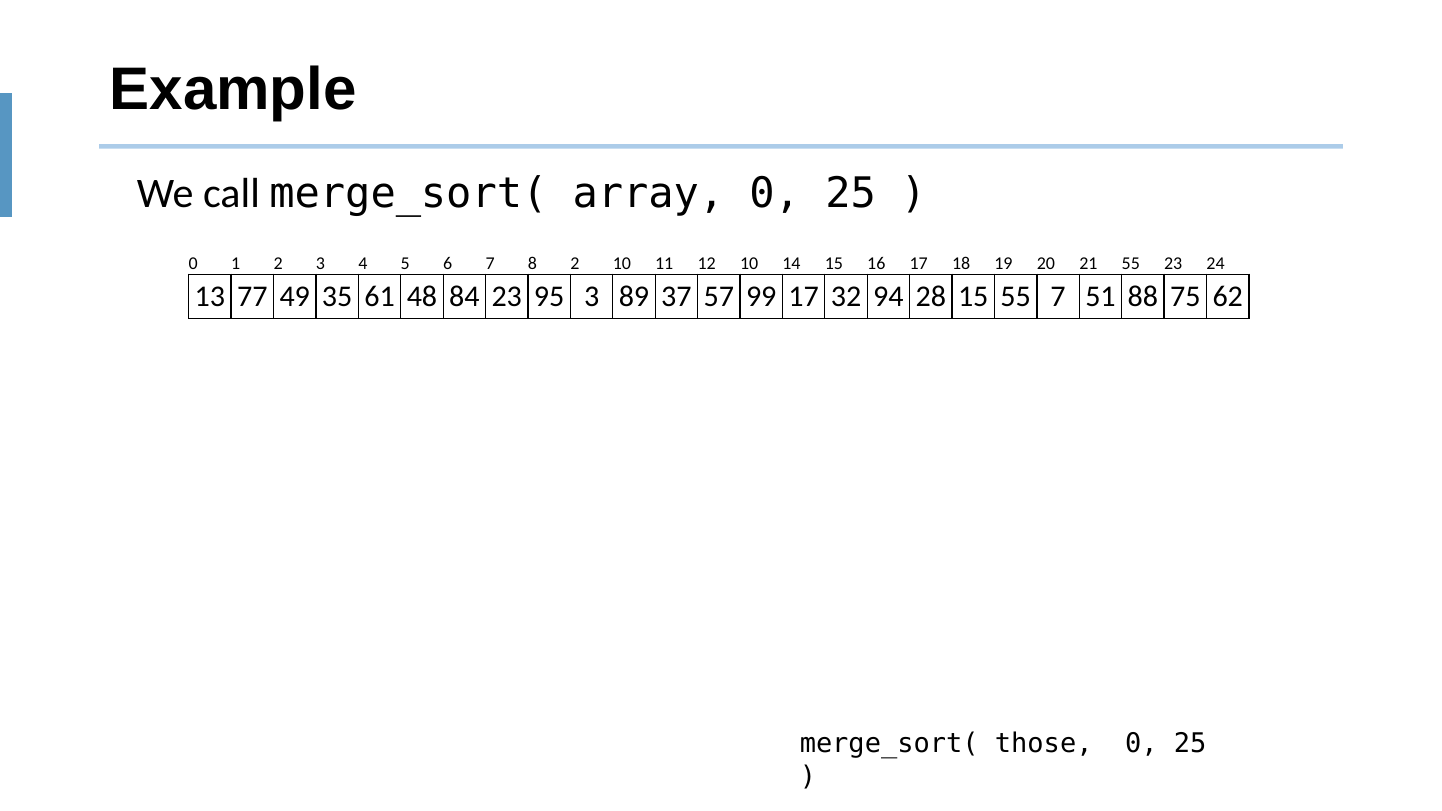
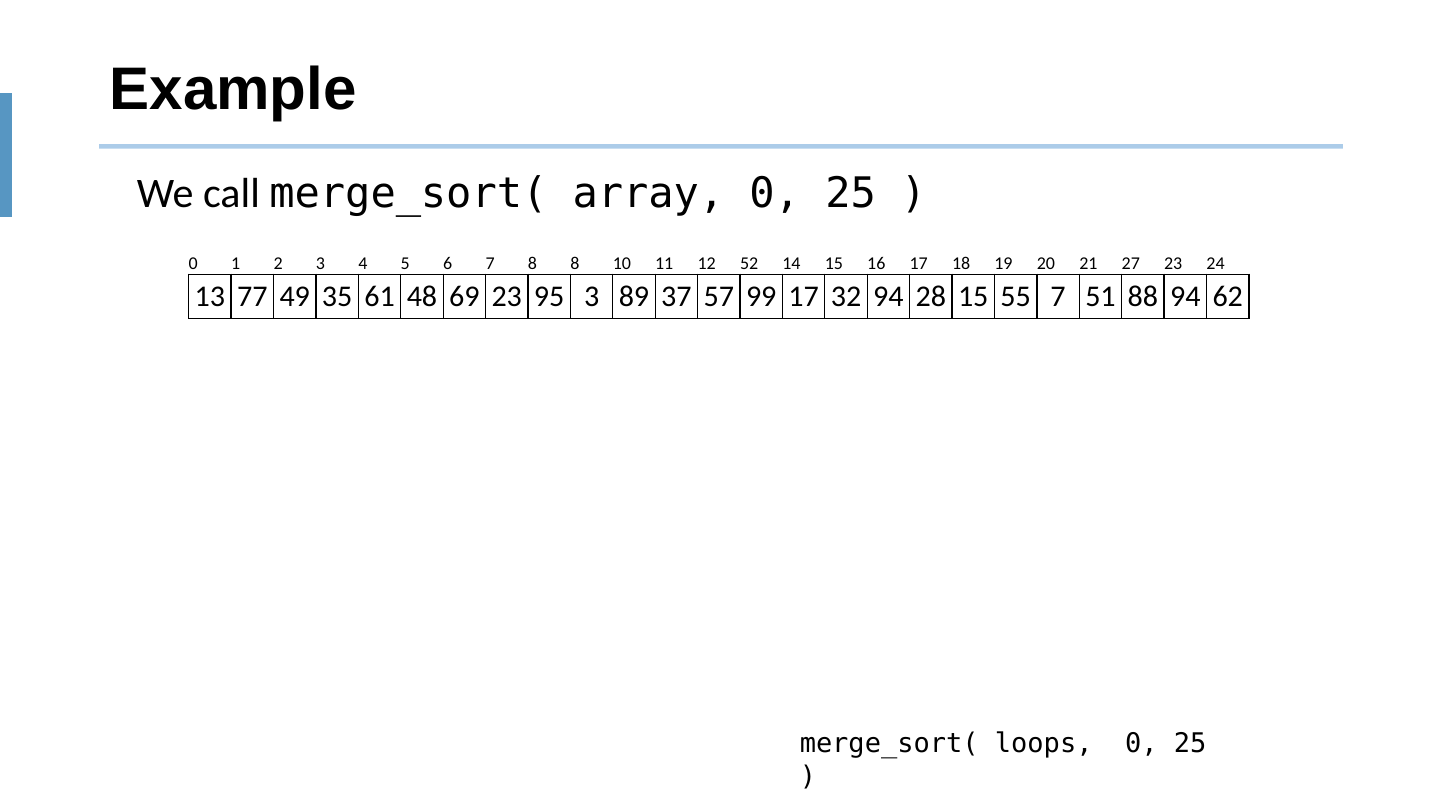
8 2: 2 -> 8
12 10: 10 -> 52
21 55: 55 -> 27
84: 84 -> 69
88 75: 75 -> 94
those: those -> loops
